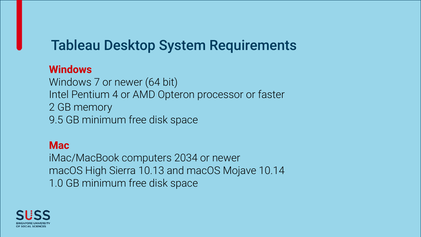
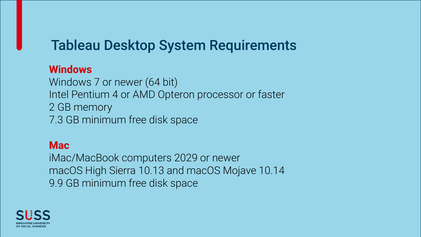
9.5: 9.5 -> 7.3
2034: 2034 -> 2029
1.0: 1.0 -> 9.9
